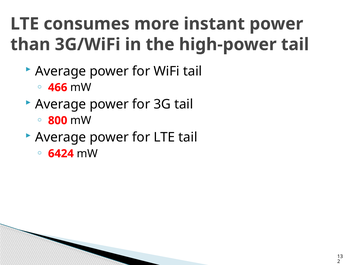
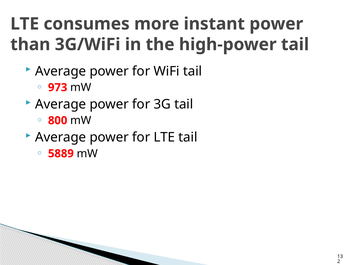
466: 466 -> 973
6424: 6424 -> 5889
